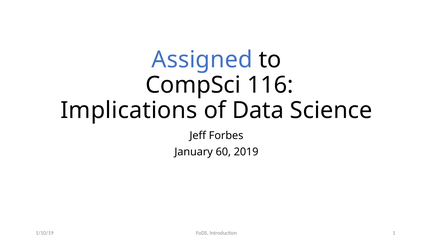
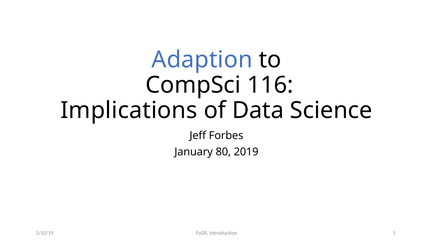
Assigned: Assigned -> Adaption
60: 60 -> 80
